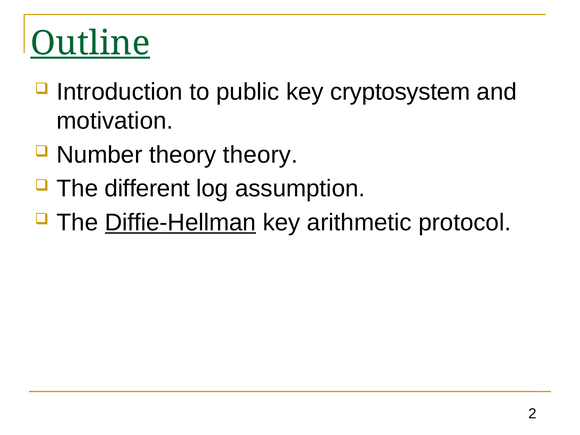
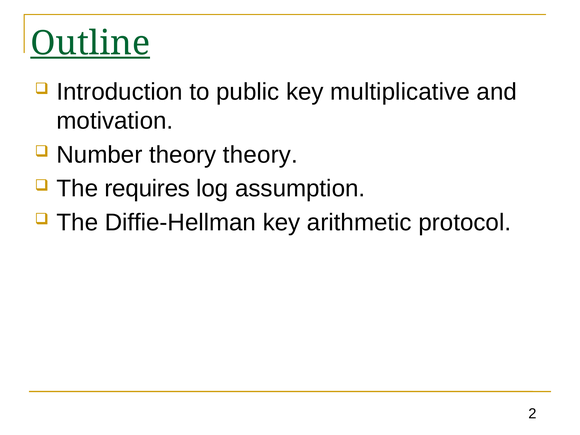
cryptosystem: cryptosystem -> multiplicative
different: different -> requires
Diffie-Hellman underline: present -> none
